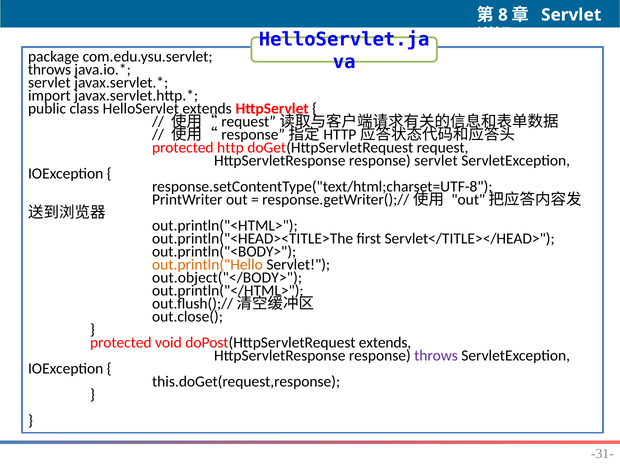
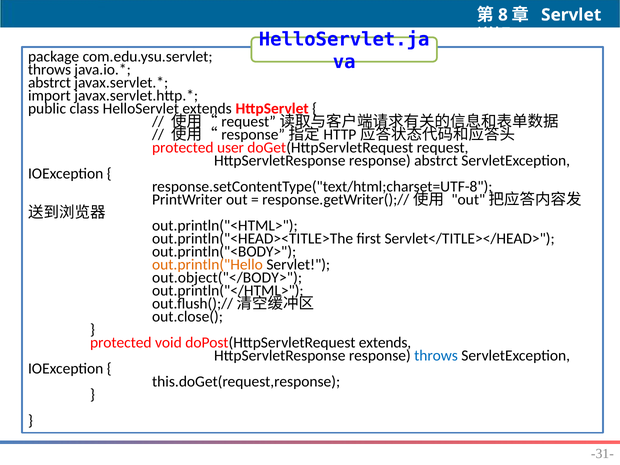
servlet at (49, 82): servlet -> abstrct
http: http -> user
response servlet: servlet -> abstrct
throws at (436, 356) colour: purple -> blue
